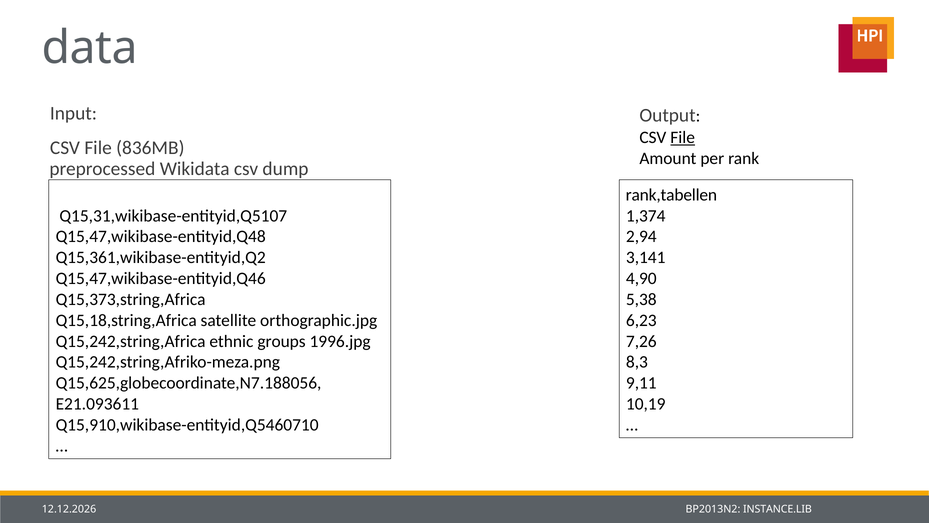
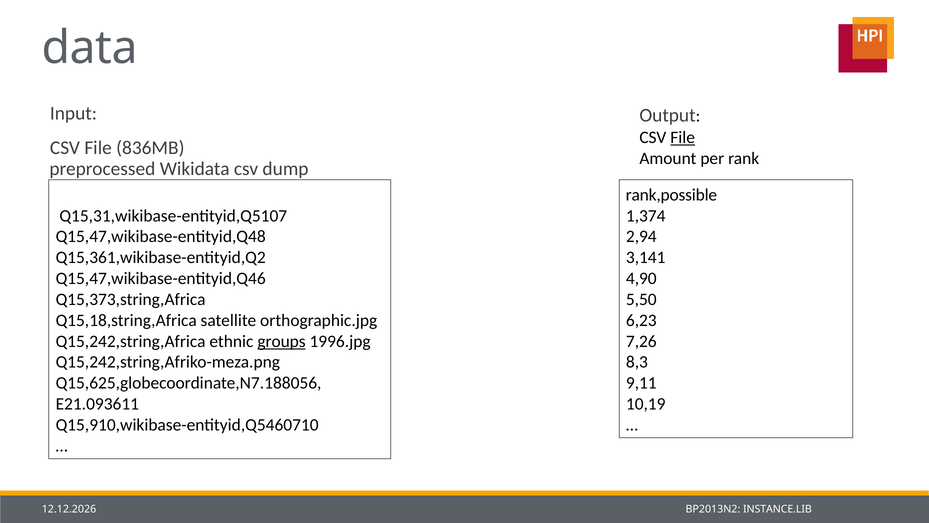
rank,tabellen: rank,tabellen -> rank,possible
5,38: 5,38 -> 5,50
groups underline: none -> present
